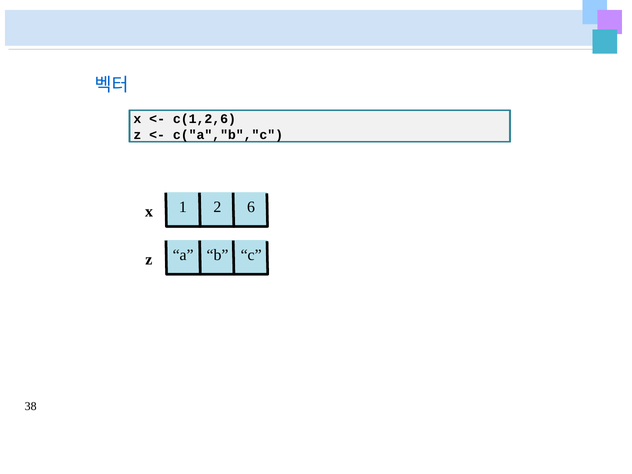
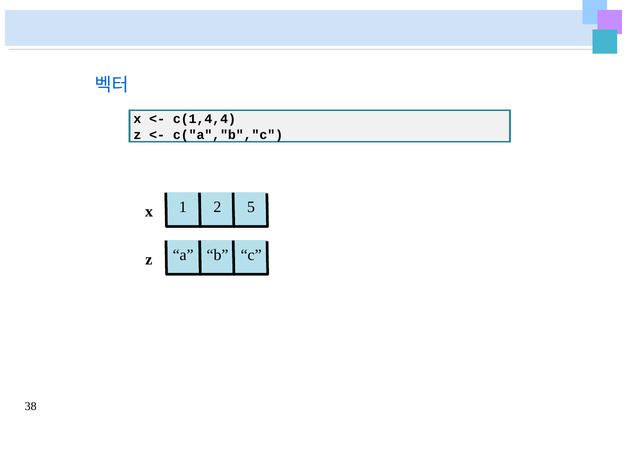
c(1,2,6: c(1,2,6 -> c(1,4,4
6: 6 -> 5
